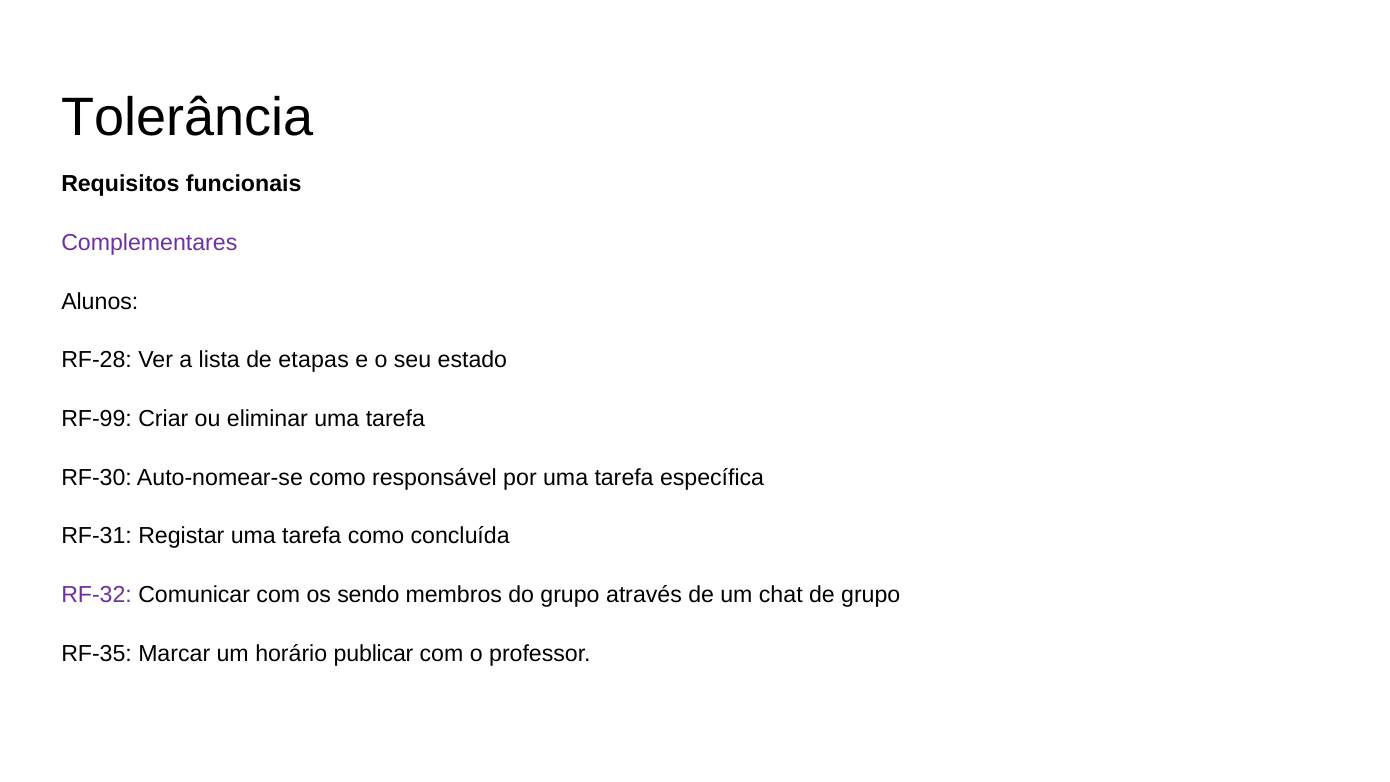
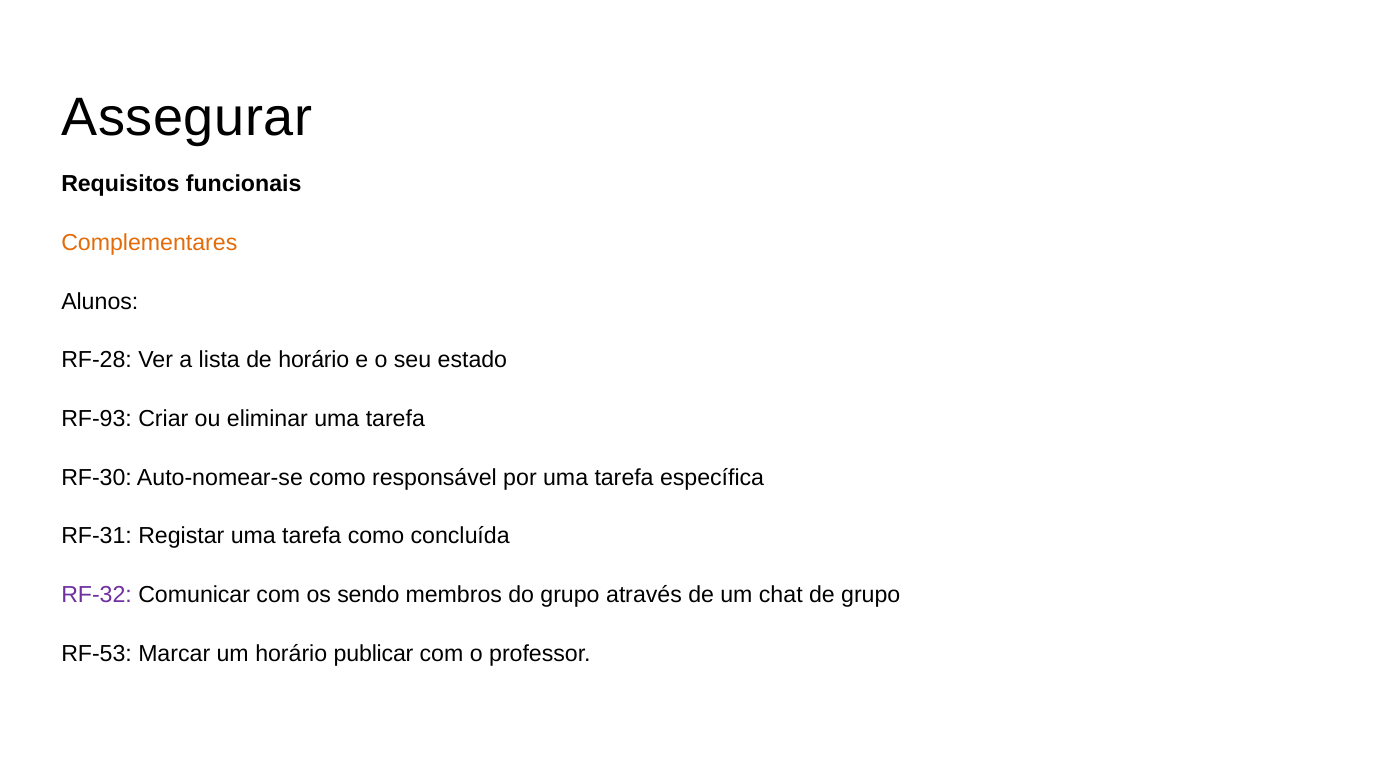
Tolerância: Tolerância -> Assegurar
Complementares colour: purple -> orange
de etapas: etapas -> horário
RF-99: RF-99 -> RF-93
RF-35: RF-35 -> RF-53
